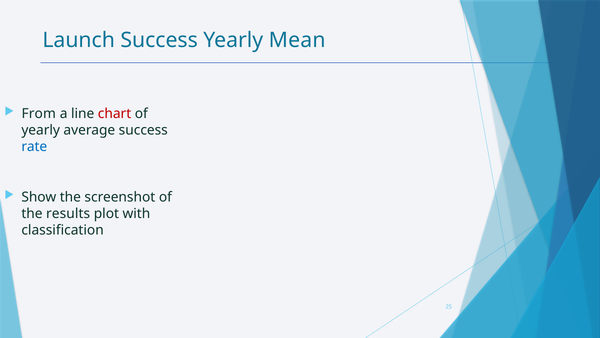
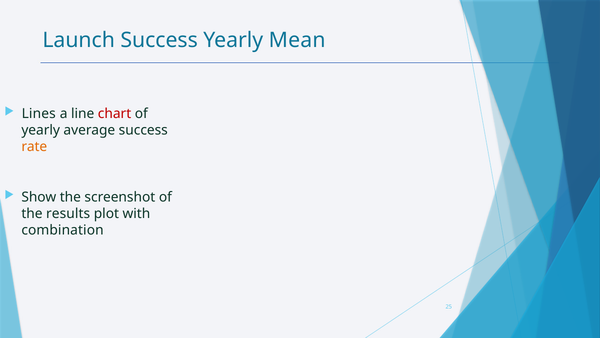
From: From -> Lines
rate colour: blue -> orange
classification: classification -> combination
